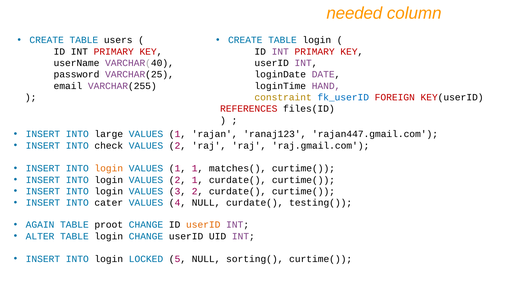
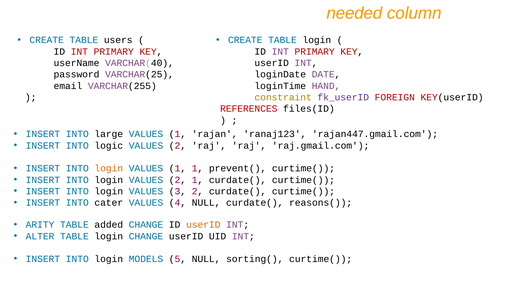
INT at (79, 52) colour: black -> red
fk_userID colour: blue -> purple
check: check -> logic
matches(: matches( -> prevent(
testing(: testing( -> reasons(
AGAIN: AGAIN -> ARITY
proot: proot -> added
LOCKED: LOCKED -> MODELS
